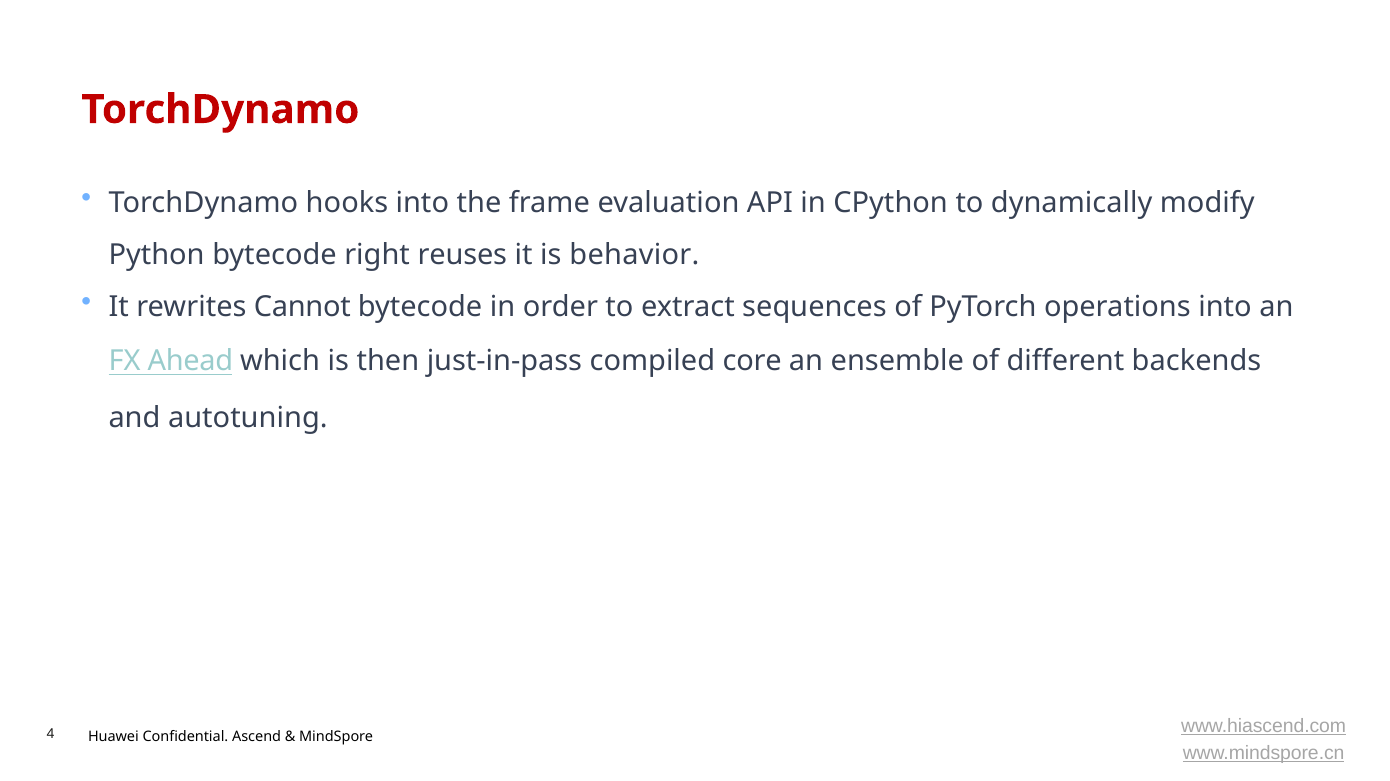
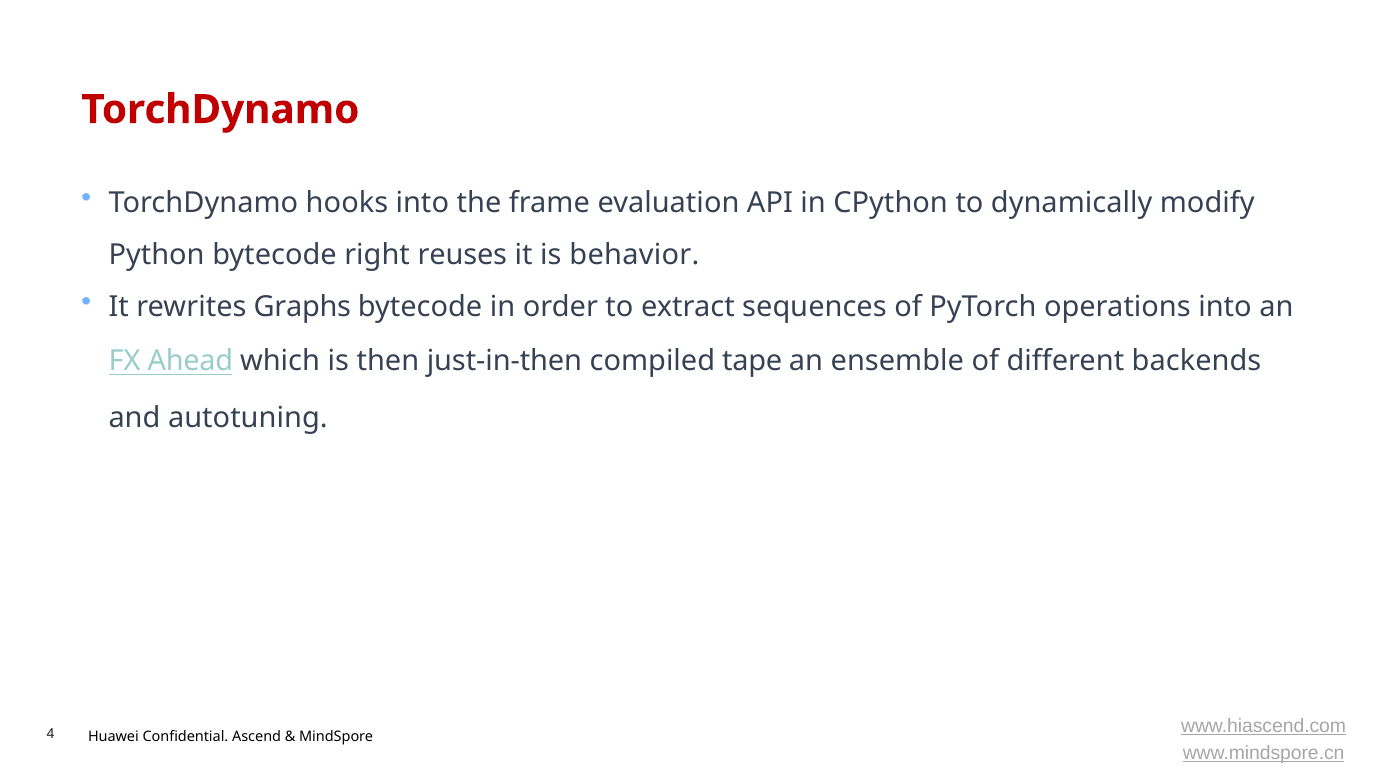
Cannot: Cannot -> Graphs
just-in-pass: just-in-pass -> just-in-then
core: core -> tape
